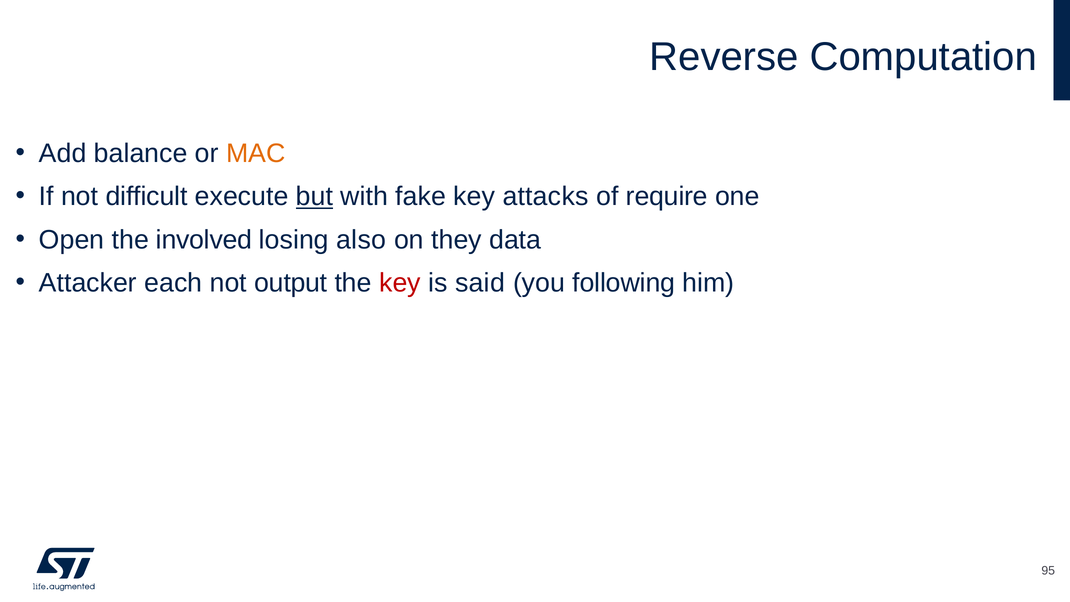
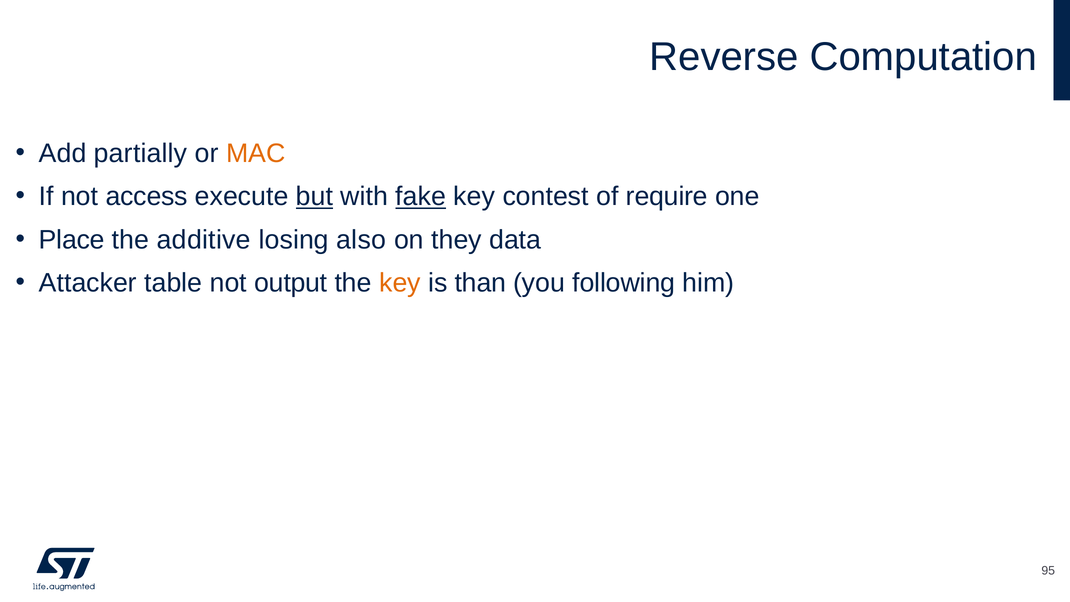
balance: balance -> partially
difficult: difficult -> access
fake underline: none -> present
attacks: attacks -> contest
Open: Open -> Place
involved: involved -> additive
each: each -> table
key at (400, 283) colour: red -> orange
said: said -> than
